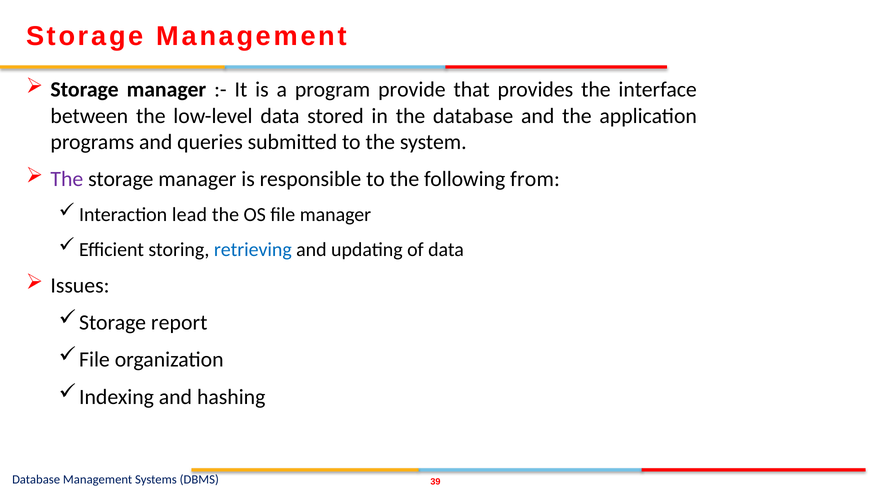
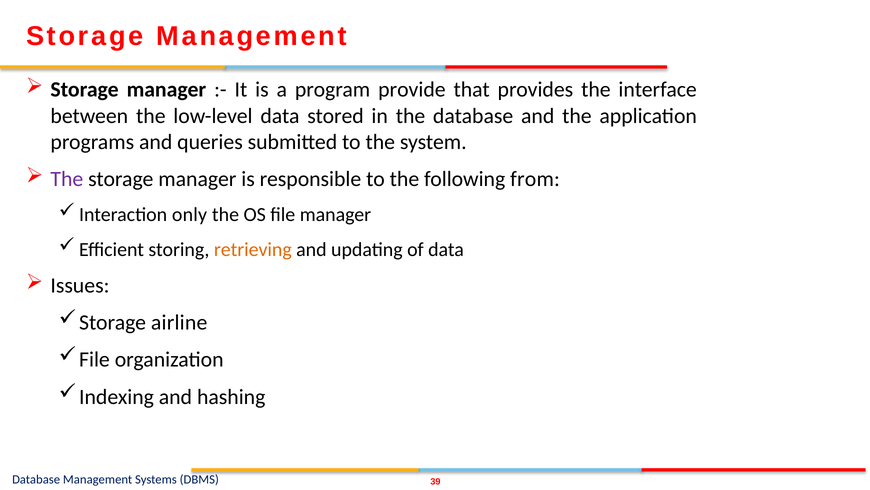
lead: lead -> only
retrieving colour: blue -> orange
report: report -> airline
